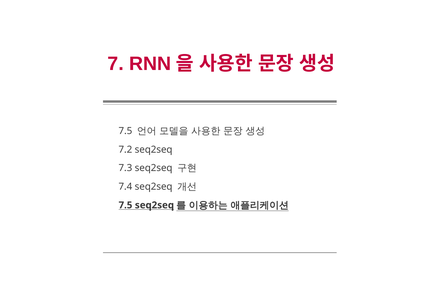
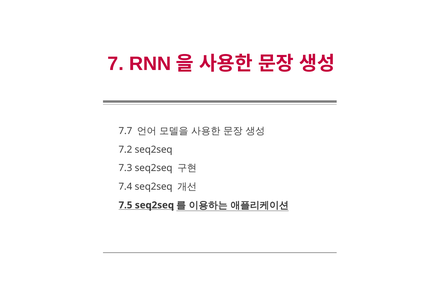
7.5 at (125, 131): 7.5 -> 7.7
